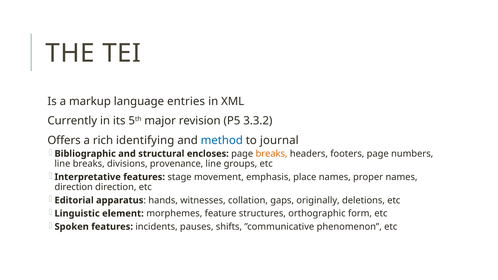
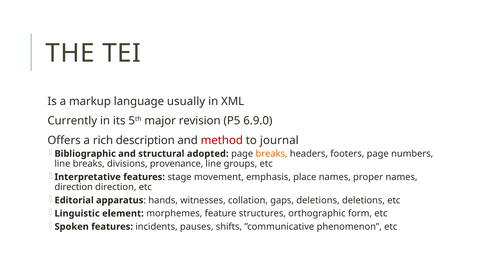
entries: entries -> usually
3.3.2: 3.3.2 -> 6.9.0
identifying: identifying -> description
method colour: blue -> red
encloses: encloses -> adopted
gaps originally: originally -> deletions
